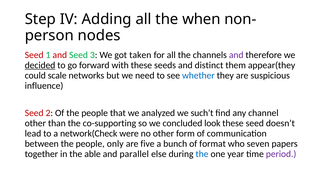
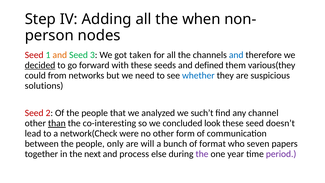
and at (60, 55) colour: red -> orange
and at (236, 55) colour: purple -> blue
distinct: distinct -> defined
appear(they: appear(they -> various(they
scale: scale -> from
influence: influence -> solutions
than underline: none -> present
co-supporting: co-supporting -> co-interesting
five: five -> will
able: able -> next
parallel: parallel -> process
the at (202, 154) colour: blue -> purple
